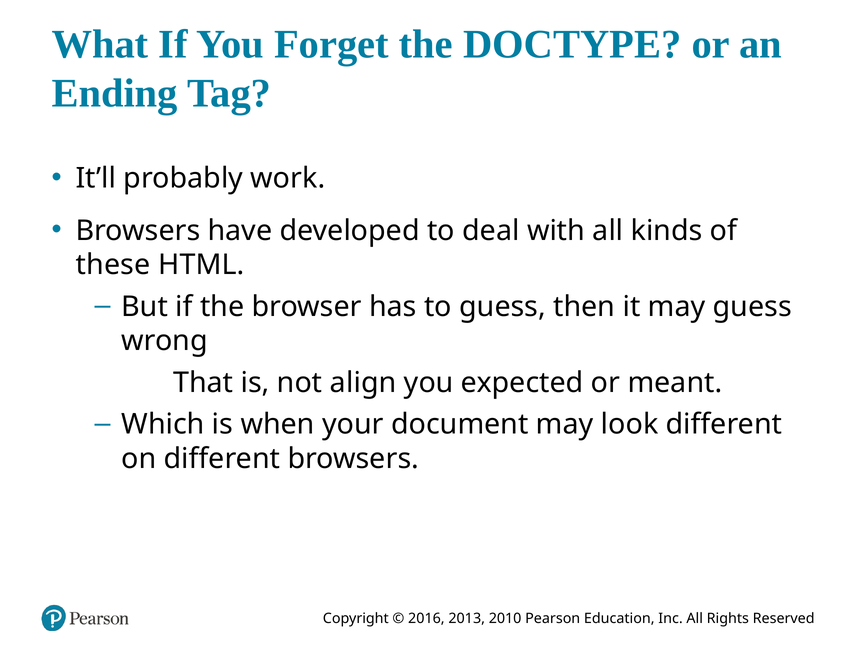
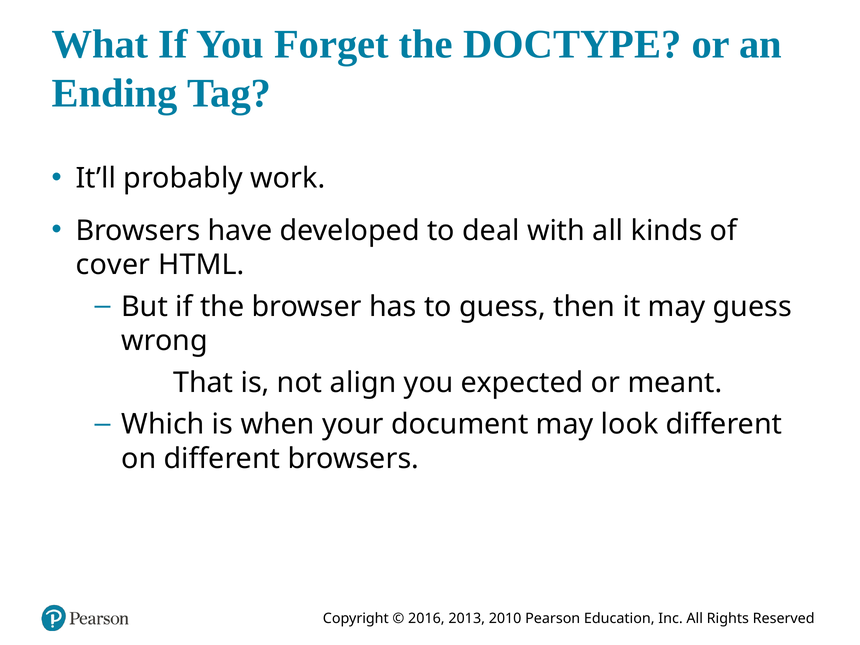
these: these -> cover
